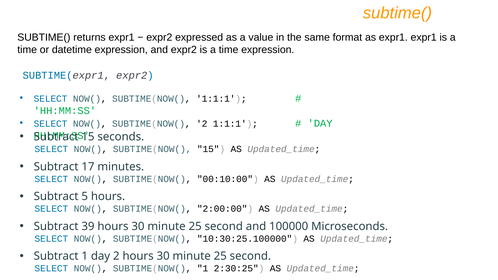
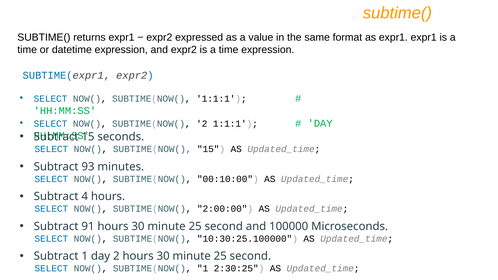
17: 17 -> 93
5: 5 -> 4
39: 39 -> 91
